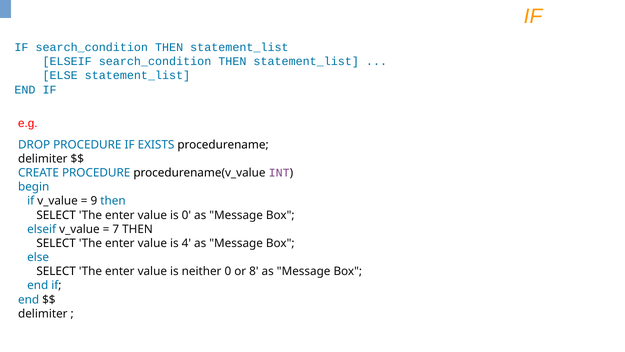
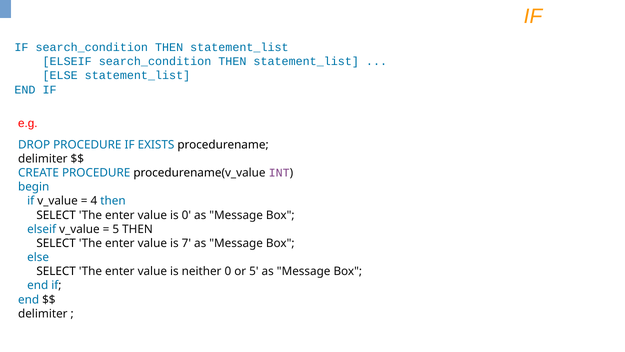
9: 9 -> 4
7 at (116, 229): 7 -> 5
4: 4 -> 7
or 8: 8 -> 5
